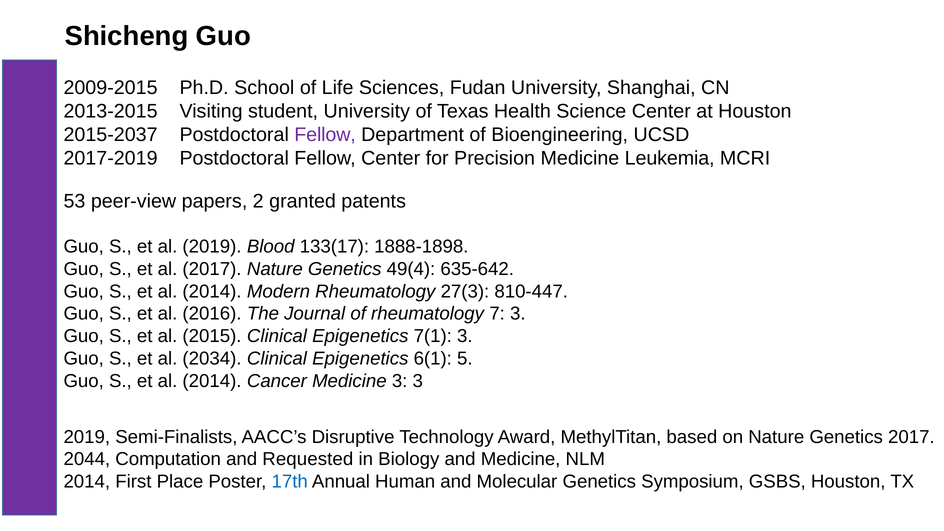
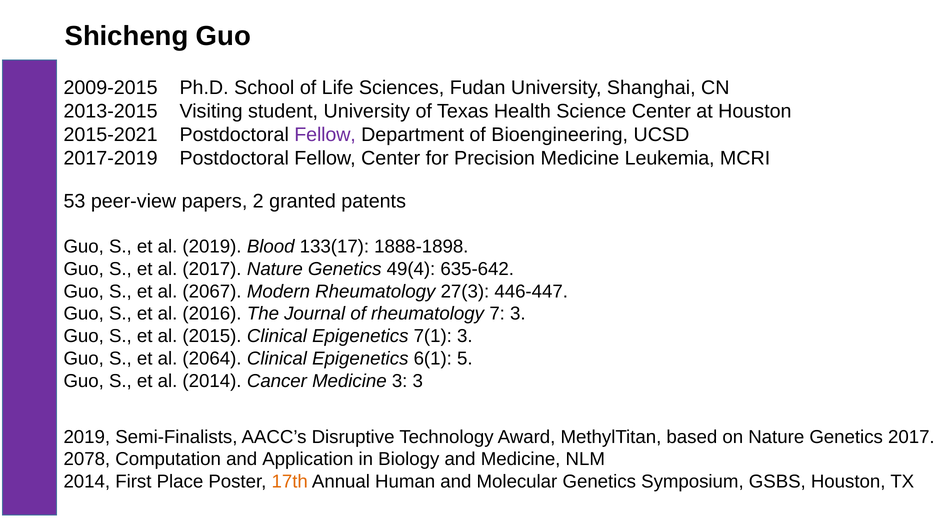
2015-2037: 2015-2037 -> 2015-2021
2014 at (212, 291): 2014 -> 2067
810-447: 810-447 -> 446-447
2034: 2034 -> 2064
2044: 2044 -> 2078
Requested: Requested -> Application
17th colour: blue -> orange
